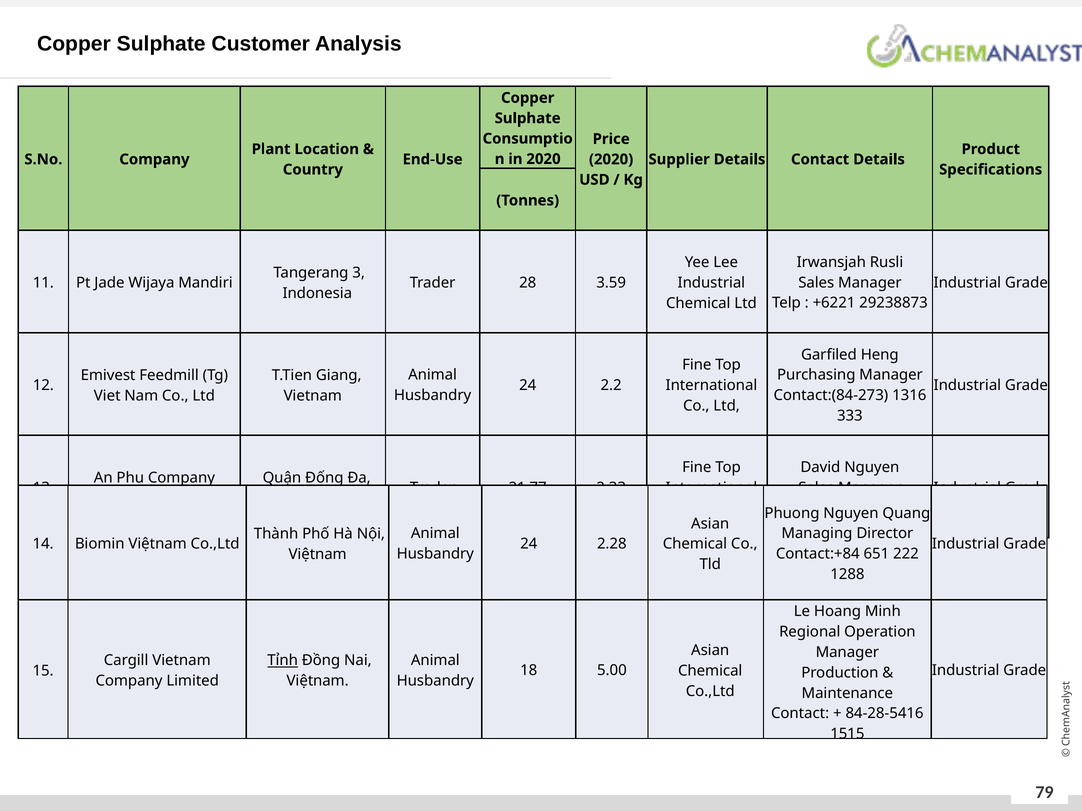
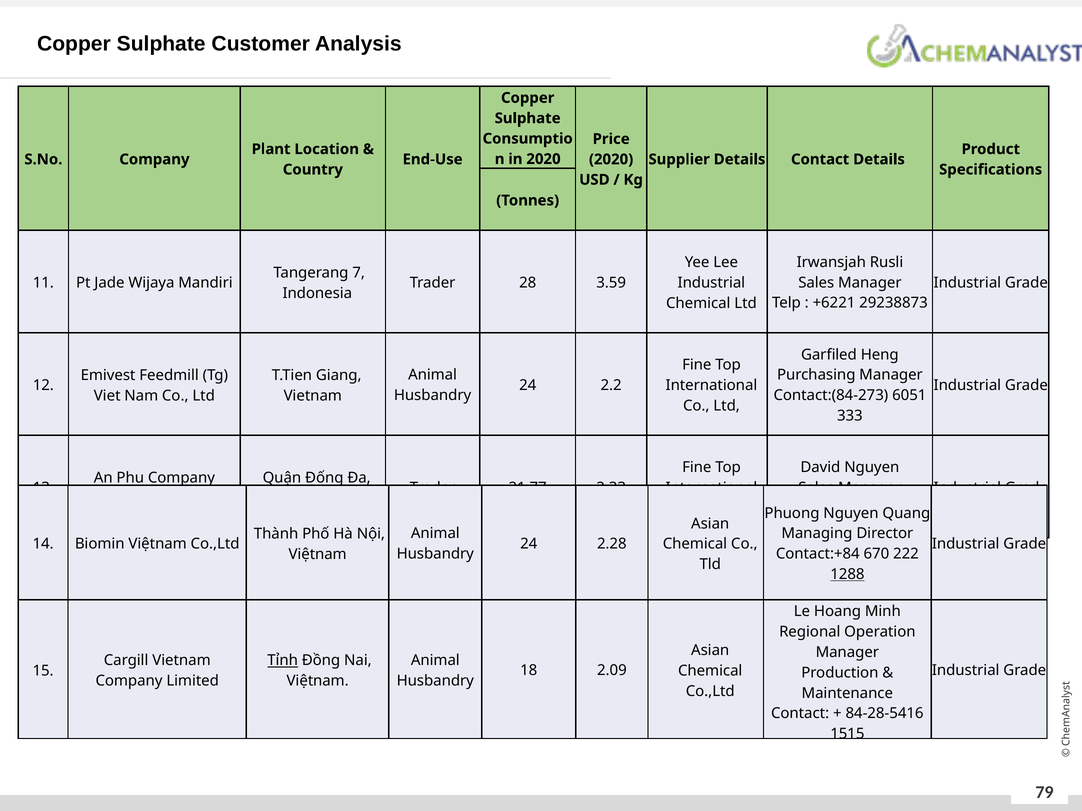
3: 3 -> 7
1316: 1316 -> 6051
651: 651 -> 670
1288 underline: none -> present
5.00: 5.00 -> 2.09
